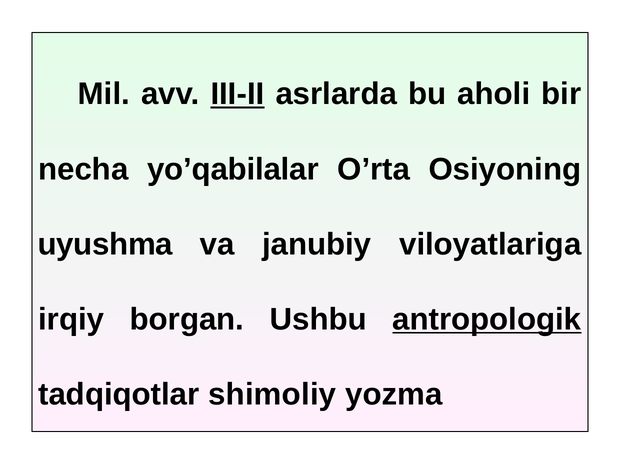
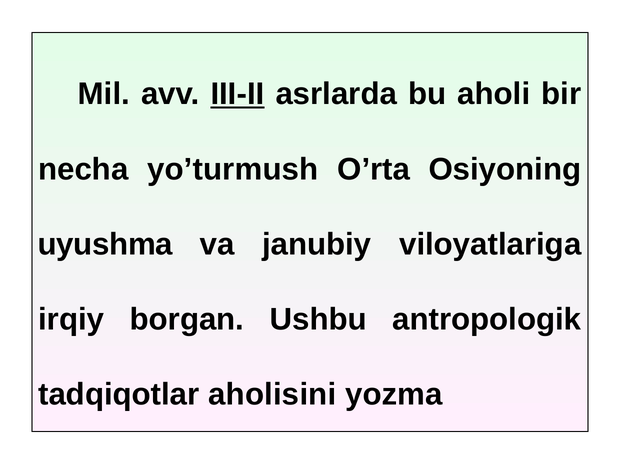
yo’qabilalar: yo’qabilalar -> yo’turmush
antropologik underline: present -> none
shimoliy: shimoliy -> aholisini
